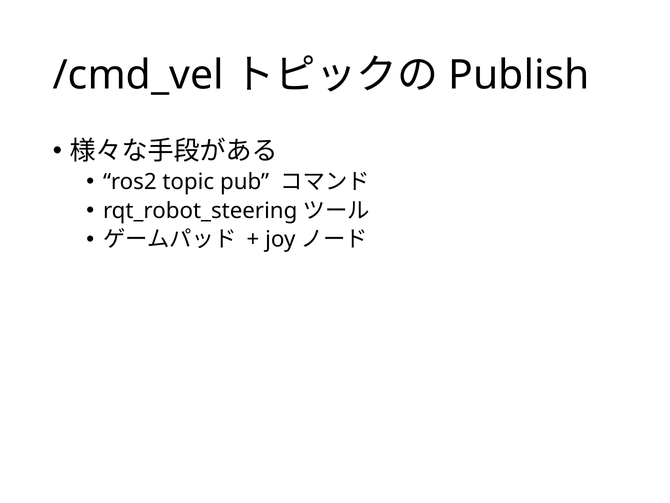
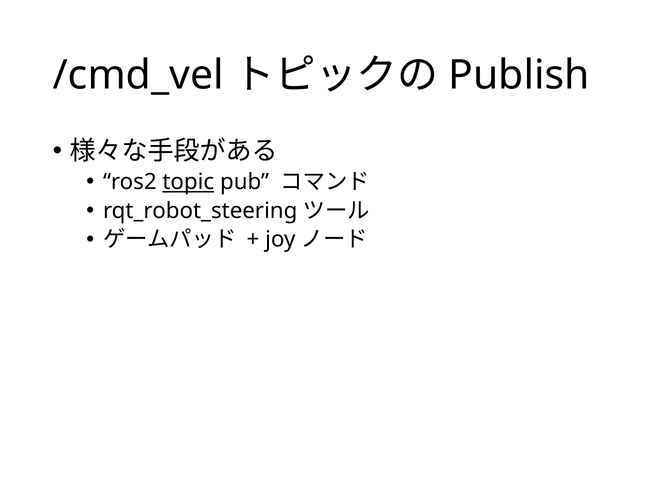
topic underline: none -> present
